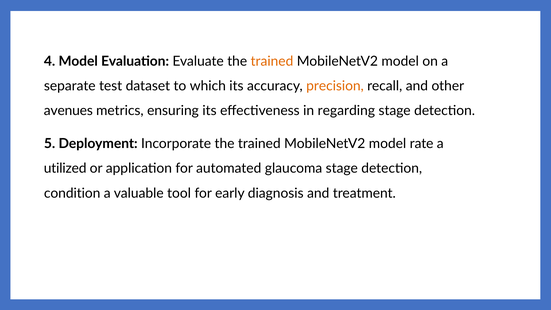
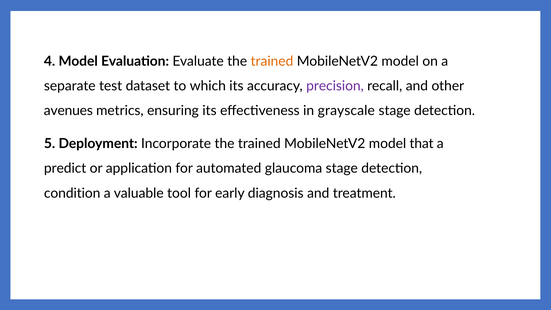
precision colour: orange -> purple
regarding: regarding -> grayscale
rate: rate -> that
utilized: utilized -> predict
